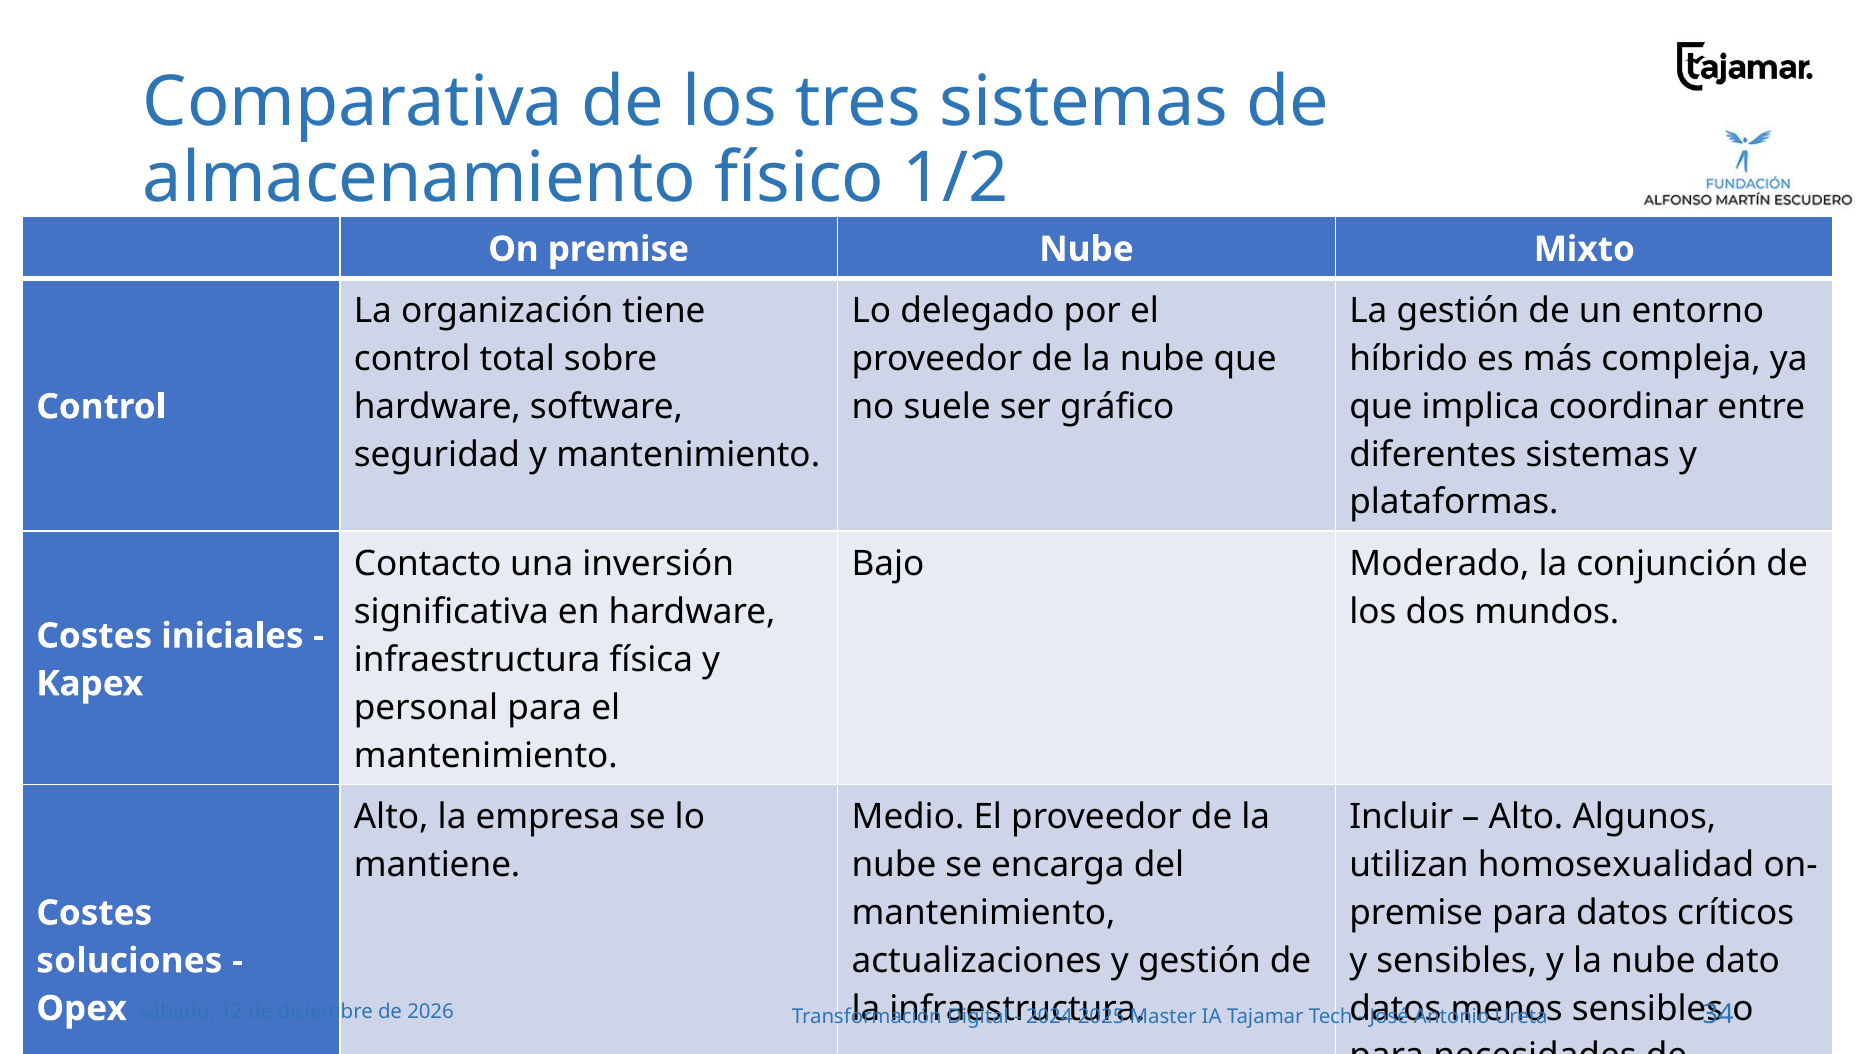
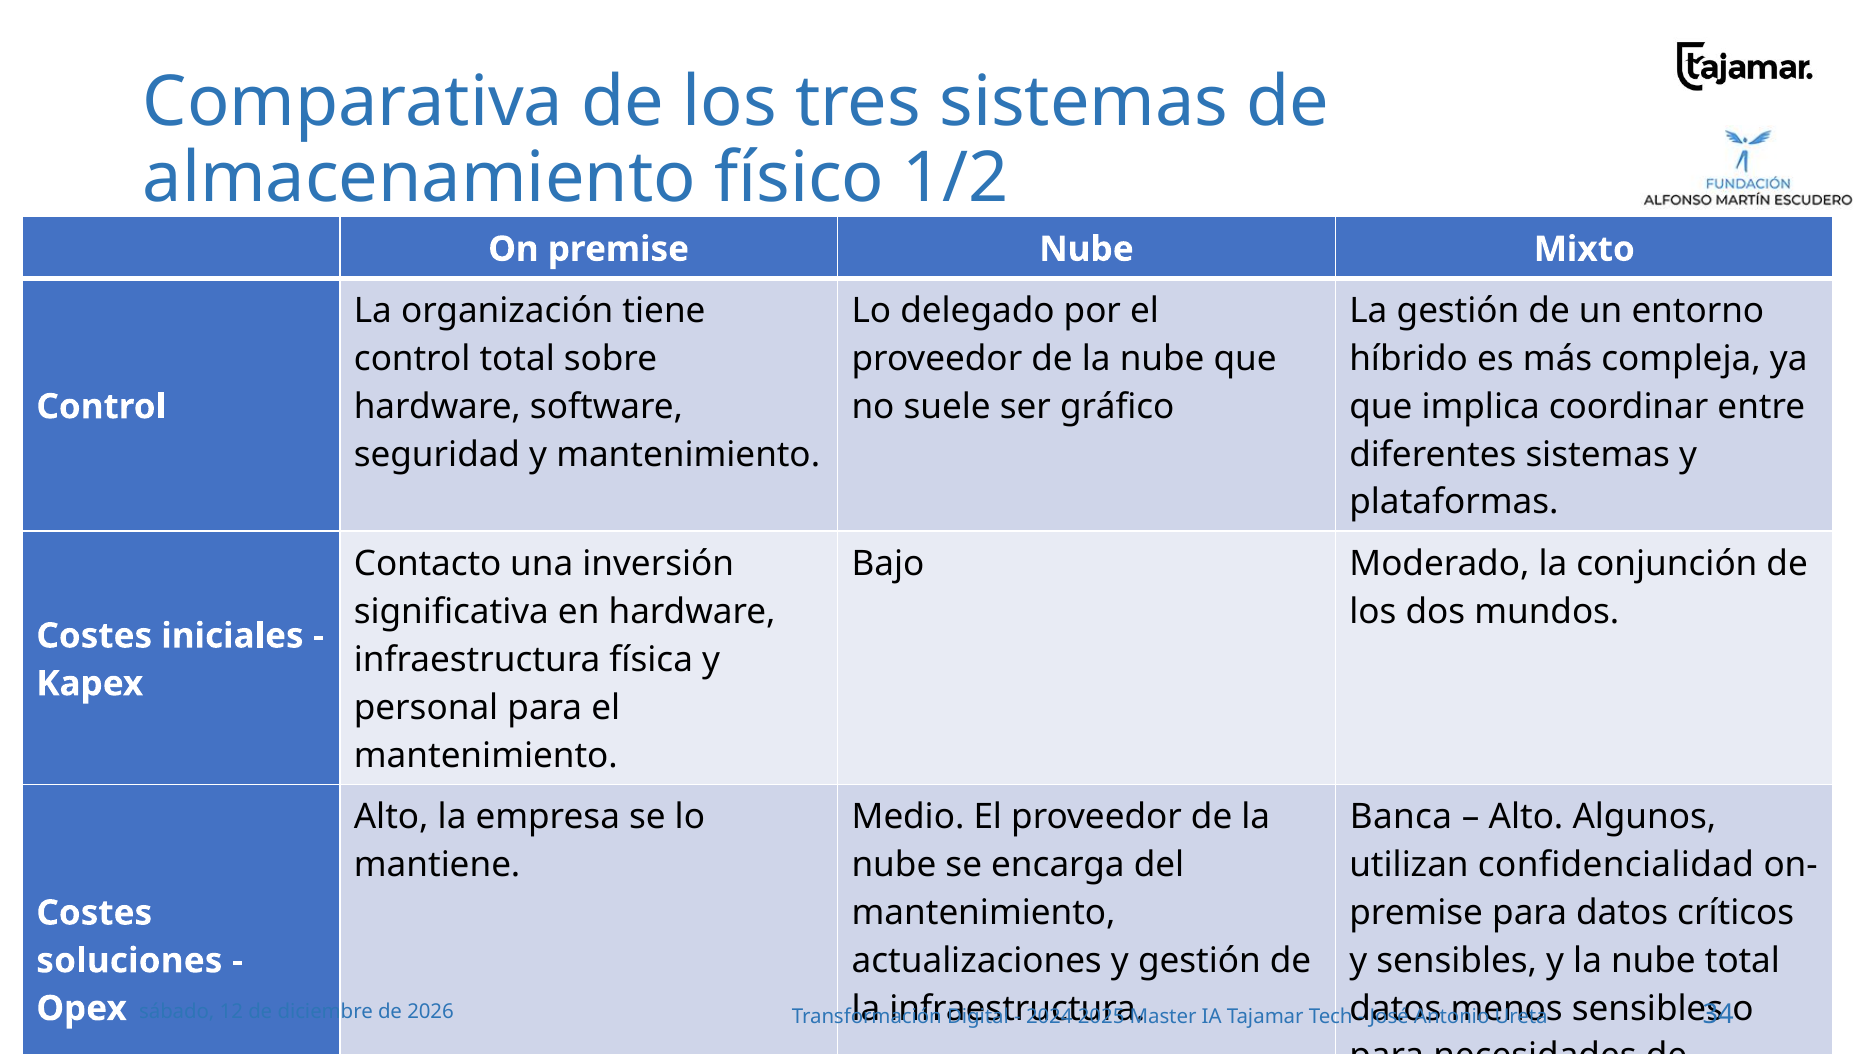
Incluir: Incluir -> Banca
homosexualidad: homosexualidad -> confidencialidad
nube dato: dato -> total
